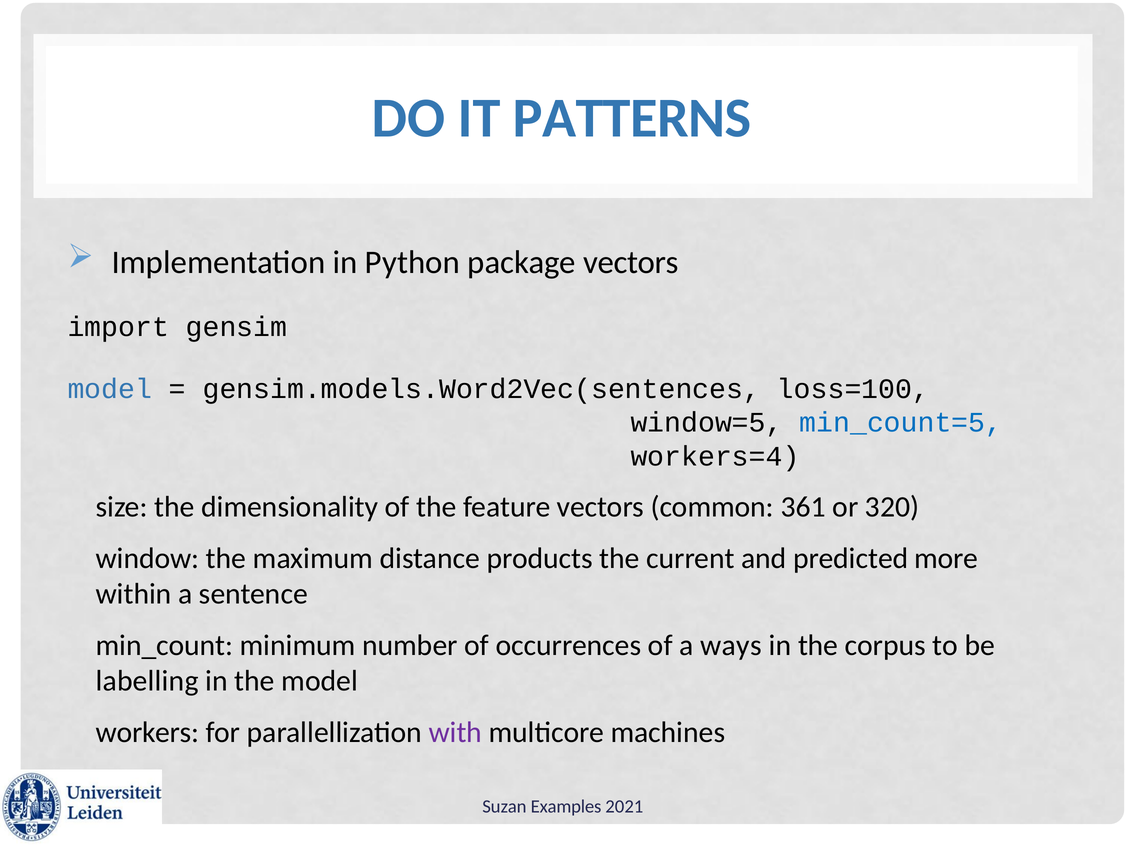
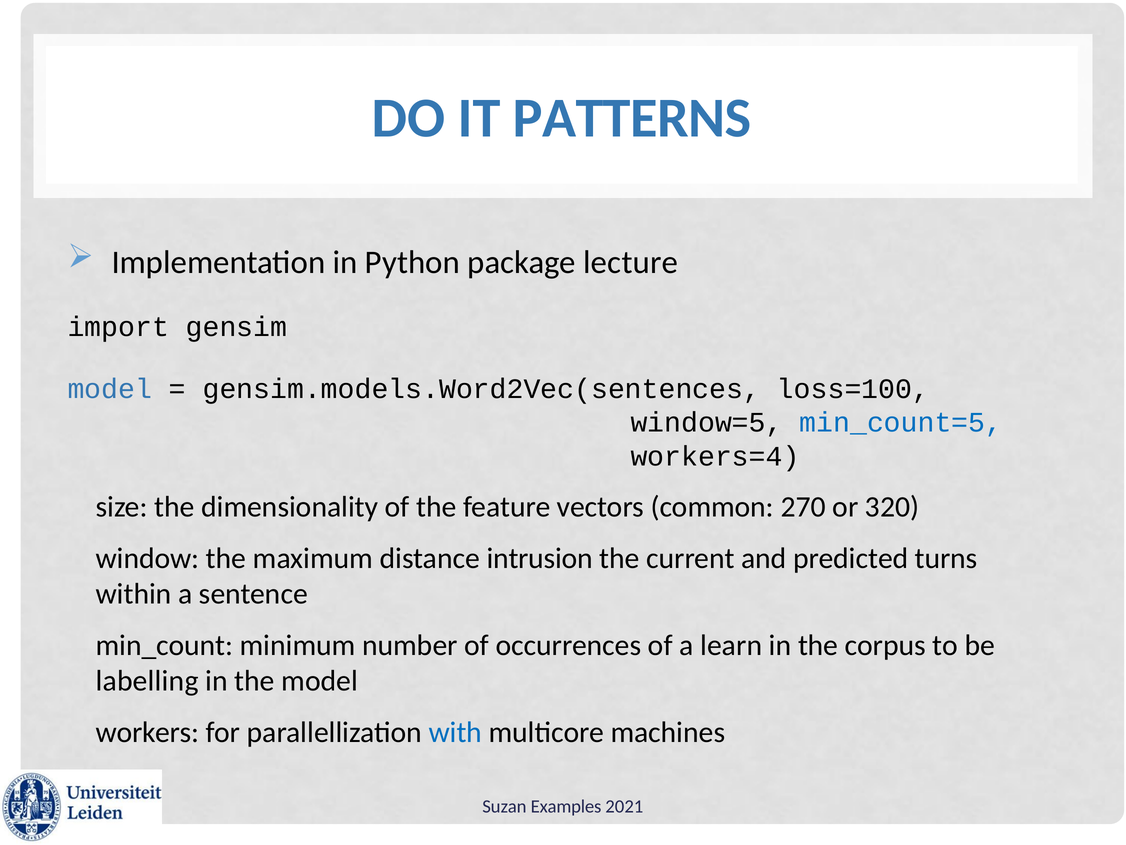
package vectors: vectors -> lecture
361: 361 -> 270
products: products -> intrusion
more: more -> turns
ways: ways -> learn
with colour: purple -> blue
